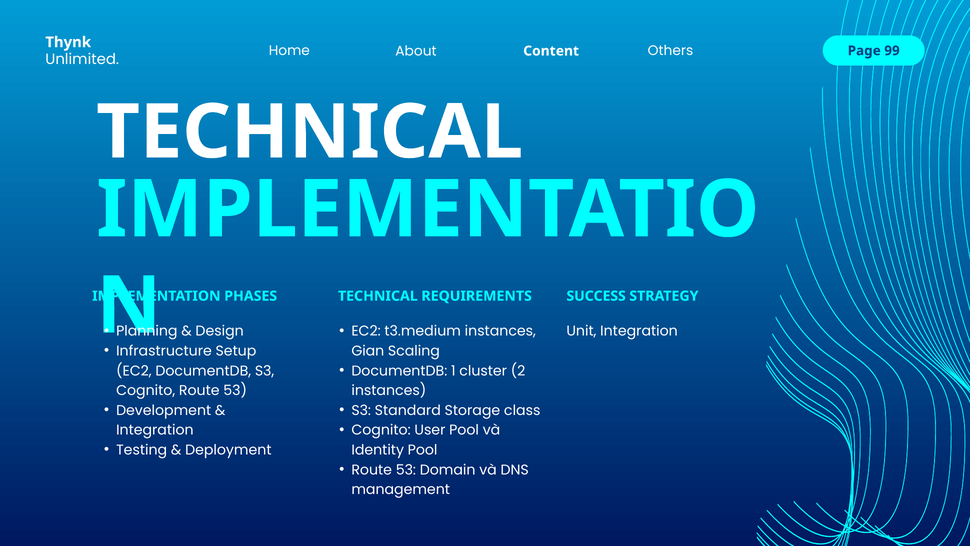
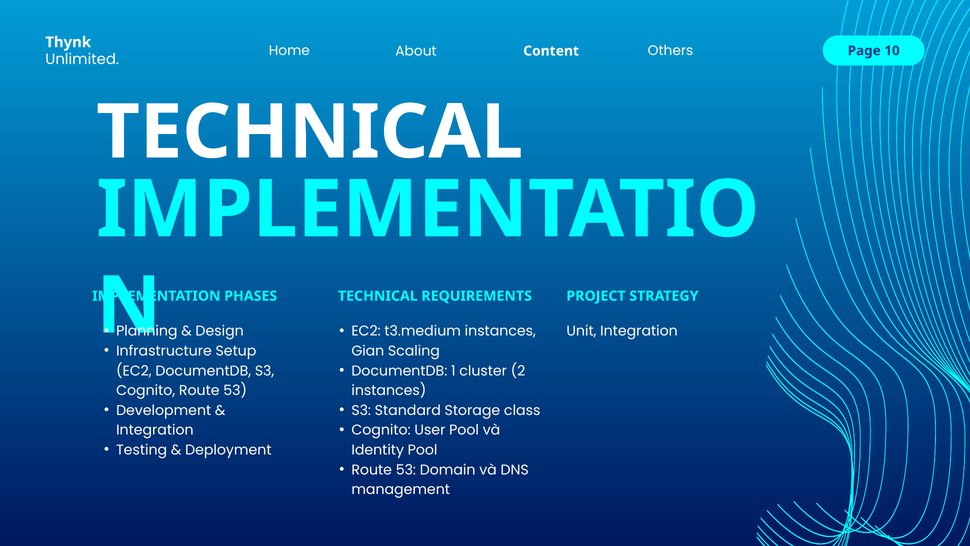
99: 99 -> 10
SUCCESS: SUCCESS -> PROJECT
